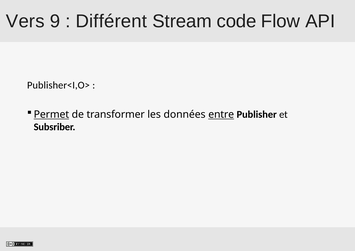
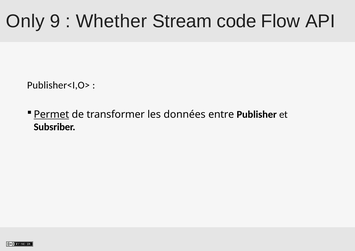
Vers: Vers -> Only
Différent: Différent -> Whether
entre underline: present -> none
